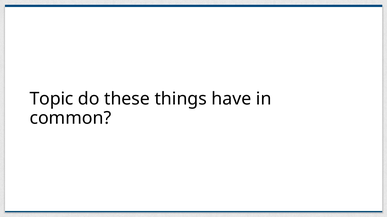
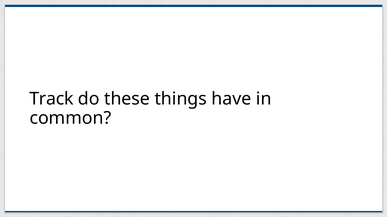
Topic: Topic -> Track
